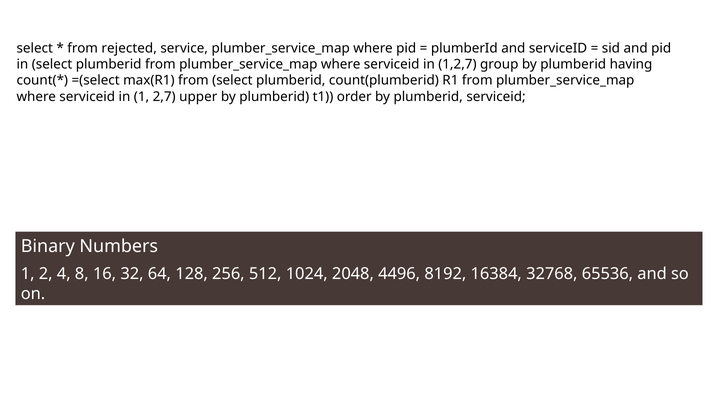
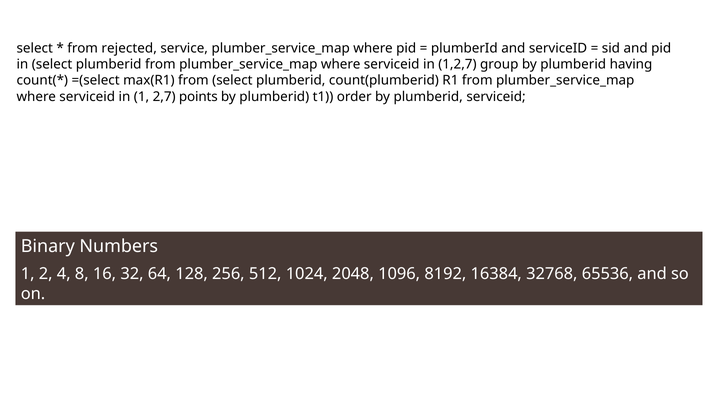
upper: upper -> points
4496: 4496 -> 1096
